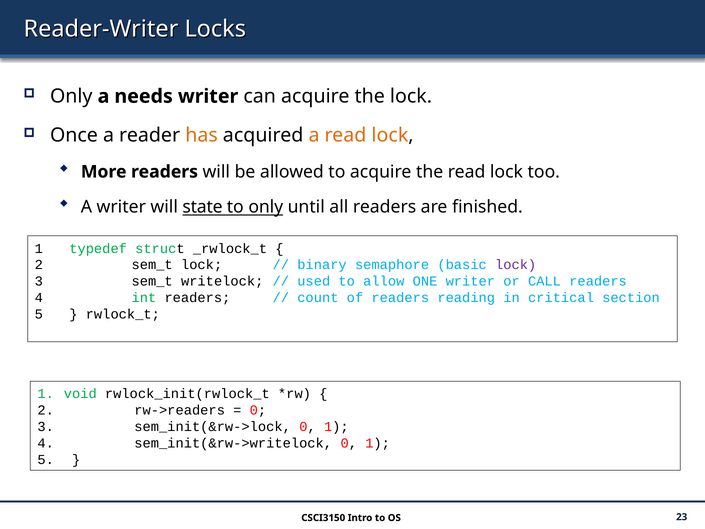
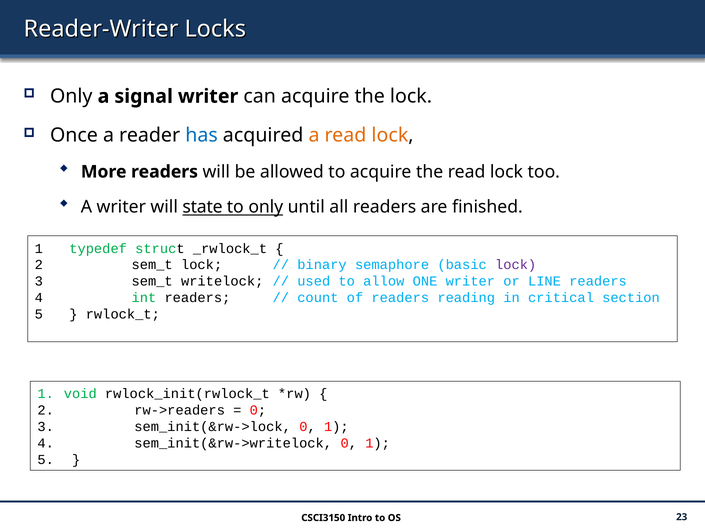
needs: needs -> signal
has colour: orange -> blue
CALL: CALL -> LINE
